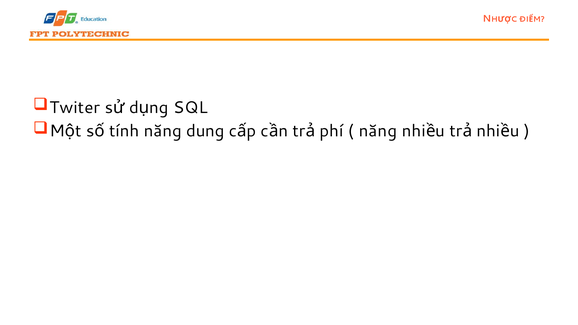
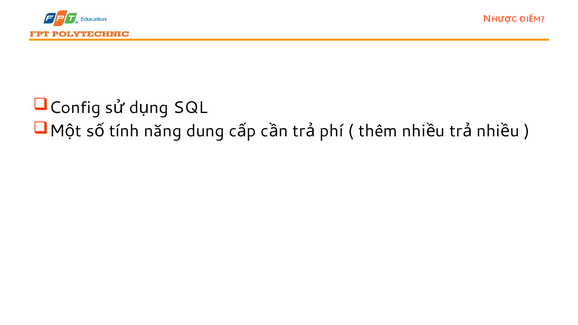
Twiter: Twiter -> Config
năng at (378, 131): năng -> thêm
